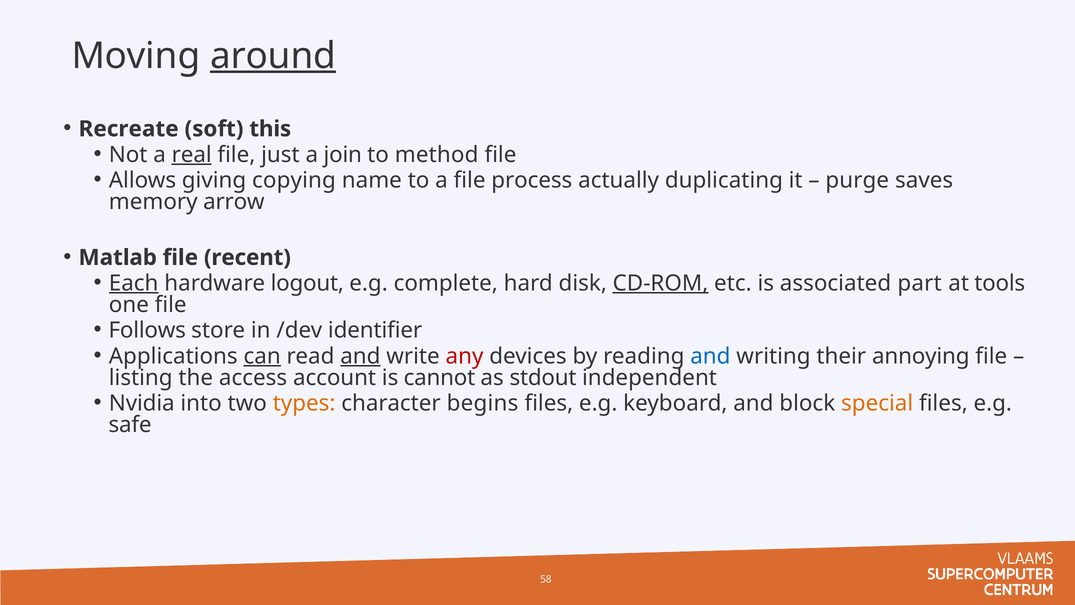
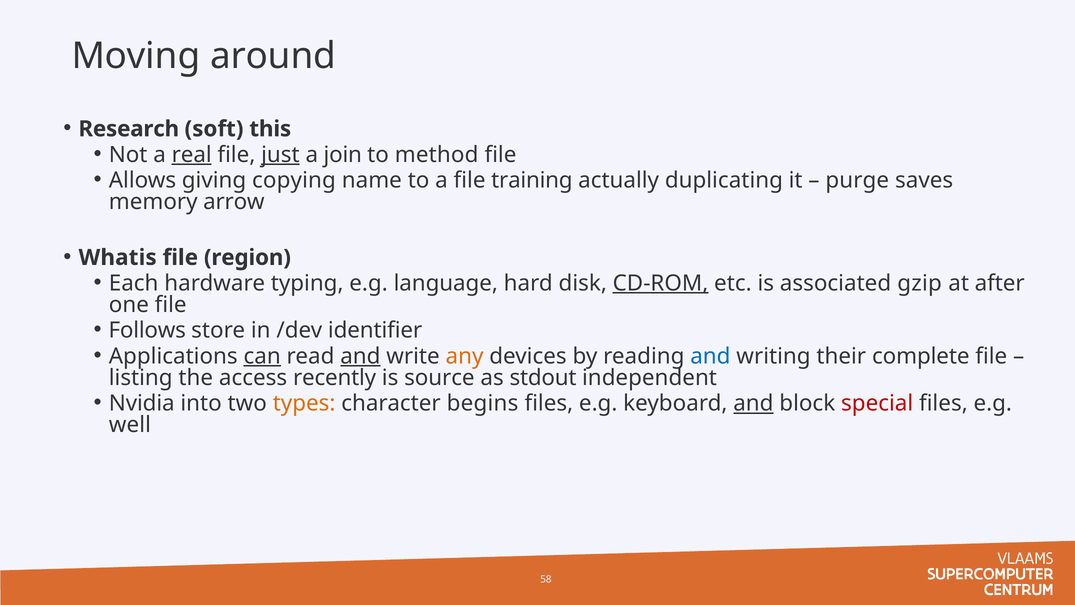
around underline: present -> none
Recreate: Recreate -> Research
just underline: none -> present
process: process -> training
Matlab: Matlab -> Whatis
recent: recent -> region
Each underline: present -> none
logout: logout -> typing
complete: complete -> language
part: part -> gzip
tools: tools -> after
any colour: red -> orange
annoying: annoying -> complete
account: account -> recently
cannot: cannot -> source
and at (753, 403) underline: none -> present
special colour: orange -> red
safe: safe -> well
